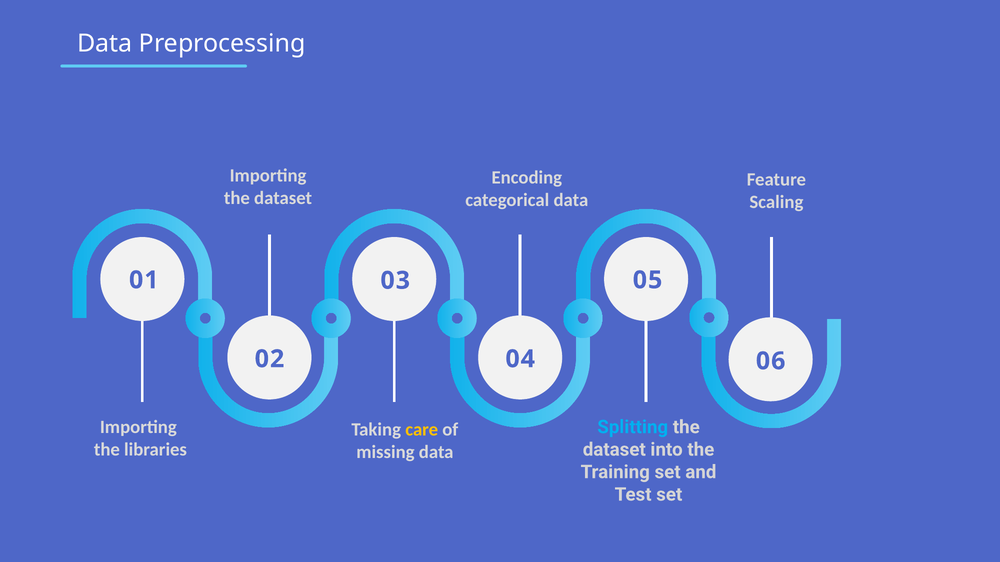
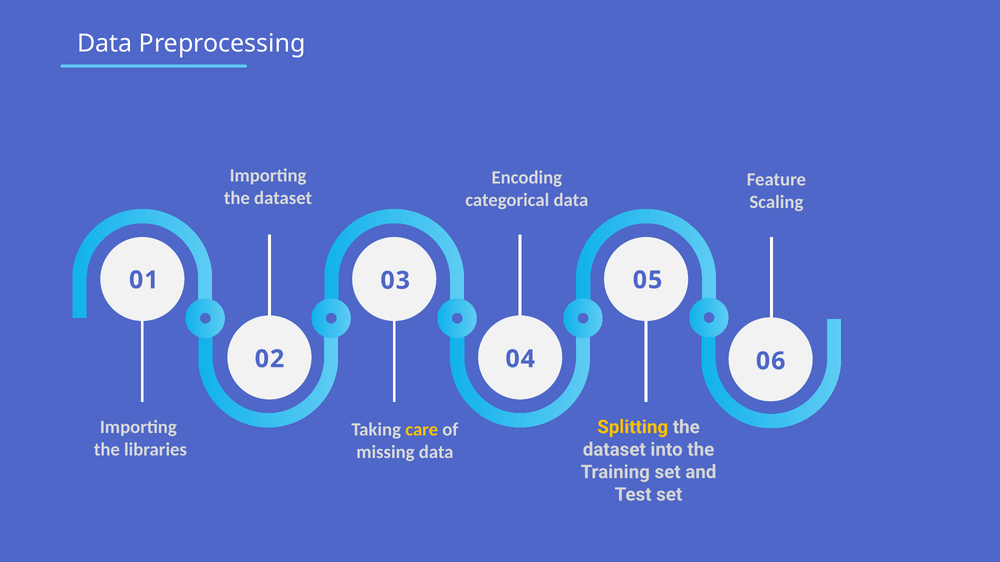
Splitting colour: light blue -> yellow
